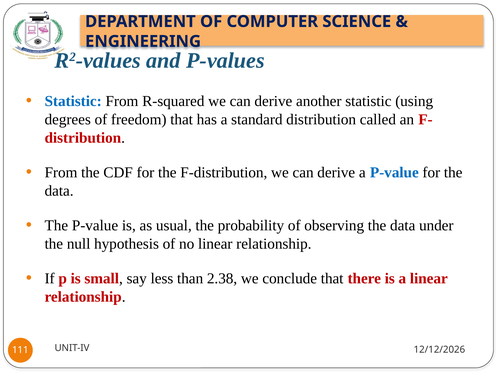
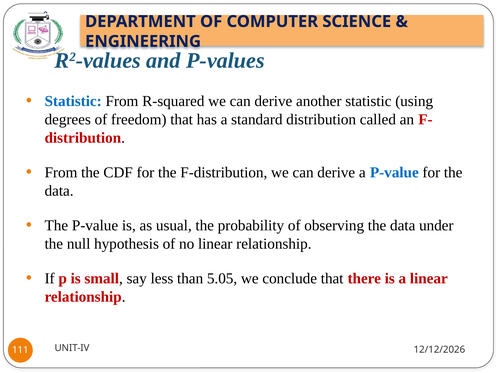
2.38: 2.38 -> 5.05
